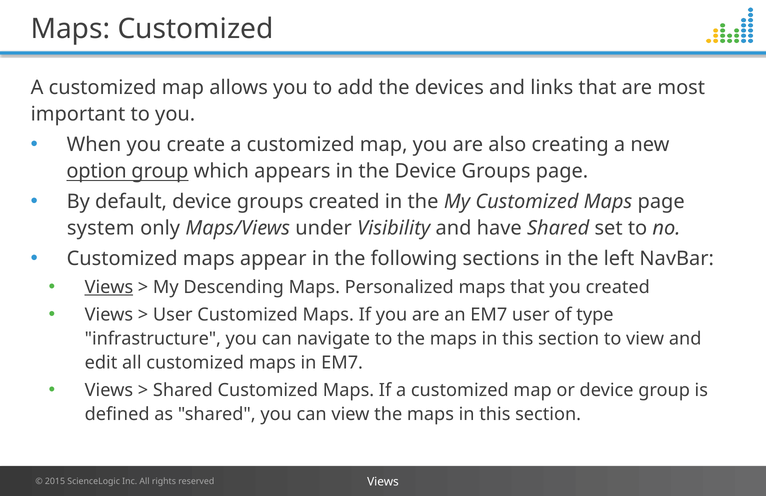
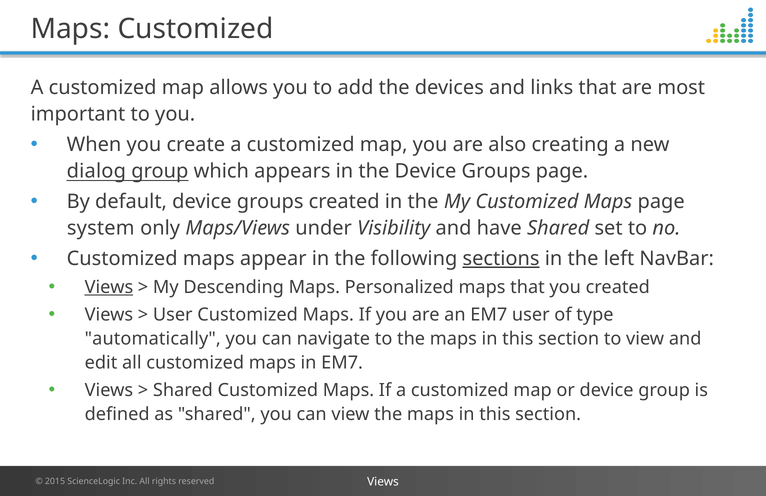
option: option -> dialog
sections underline: none -> present
infrastructure: infrastructure -> automatically
